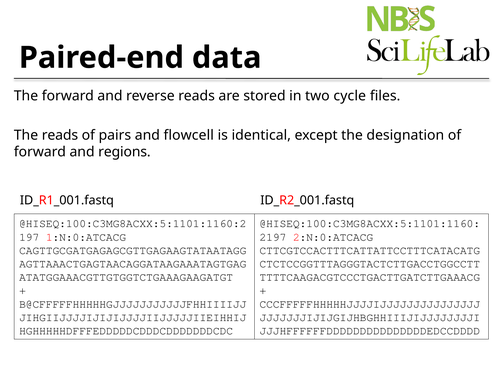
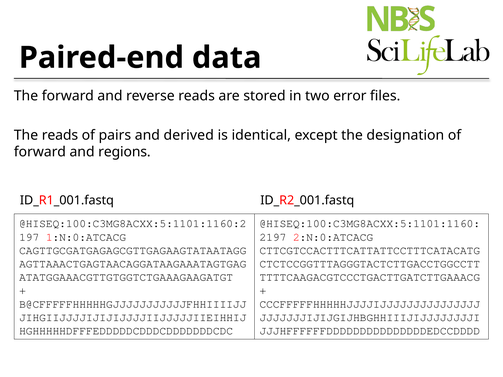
cycle: cycle -> error
flowcell: flowcell -> derived
